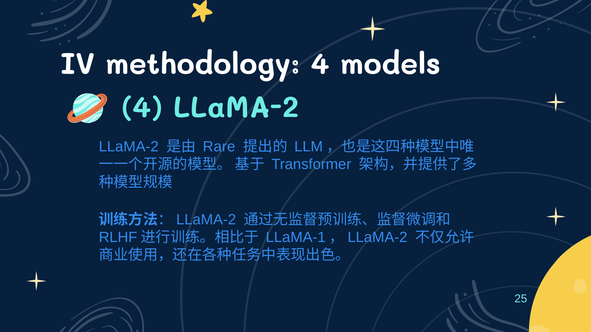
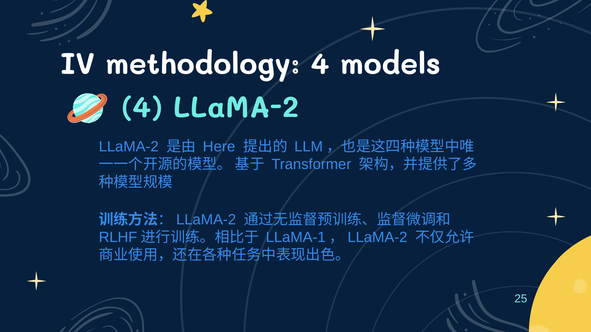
Rare: Rare -> Here
